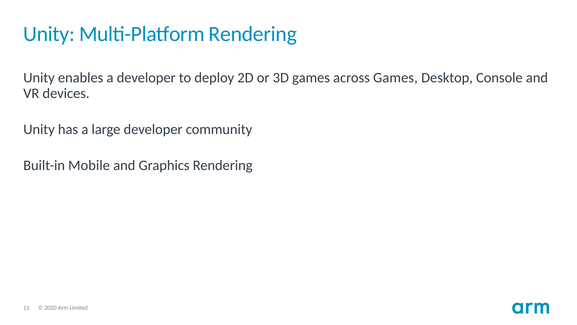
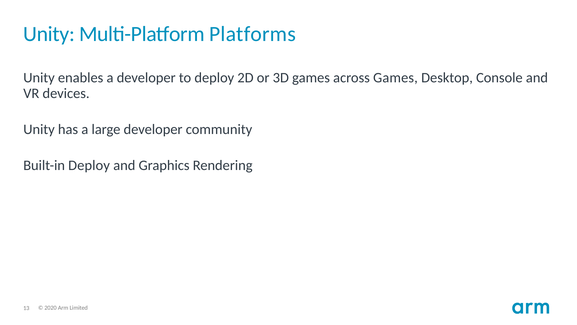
Multi-Platform Rendering: Rendering -> Platforms
Built-in Mobile: Mobile -> Deploy
